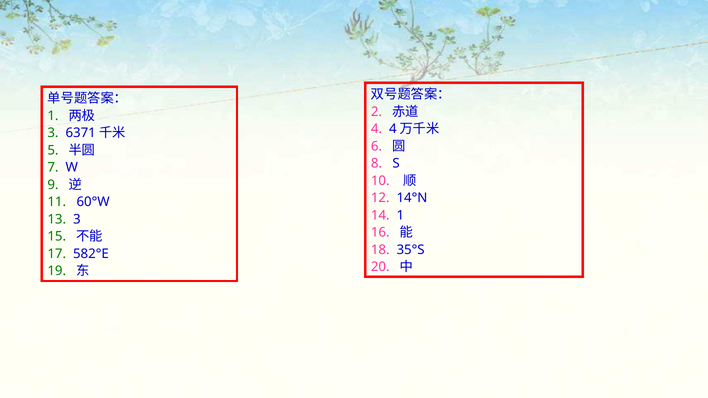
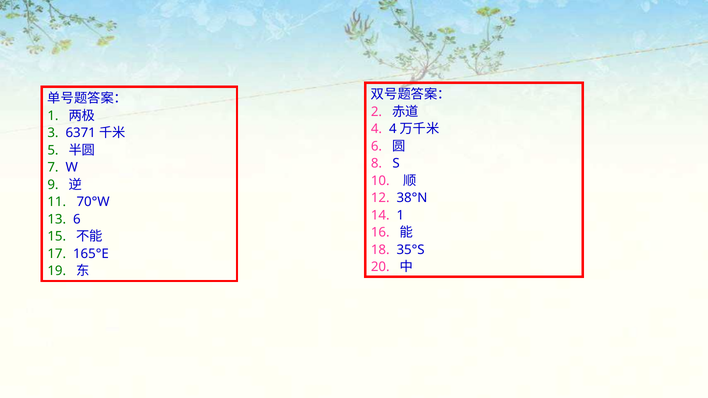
14°N: 14°N -> 38°N
60°W: 60°W -> 70°W
13 3: 3 -> 6
582°E: 582°E -> 165°E
